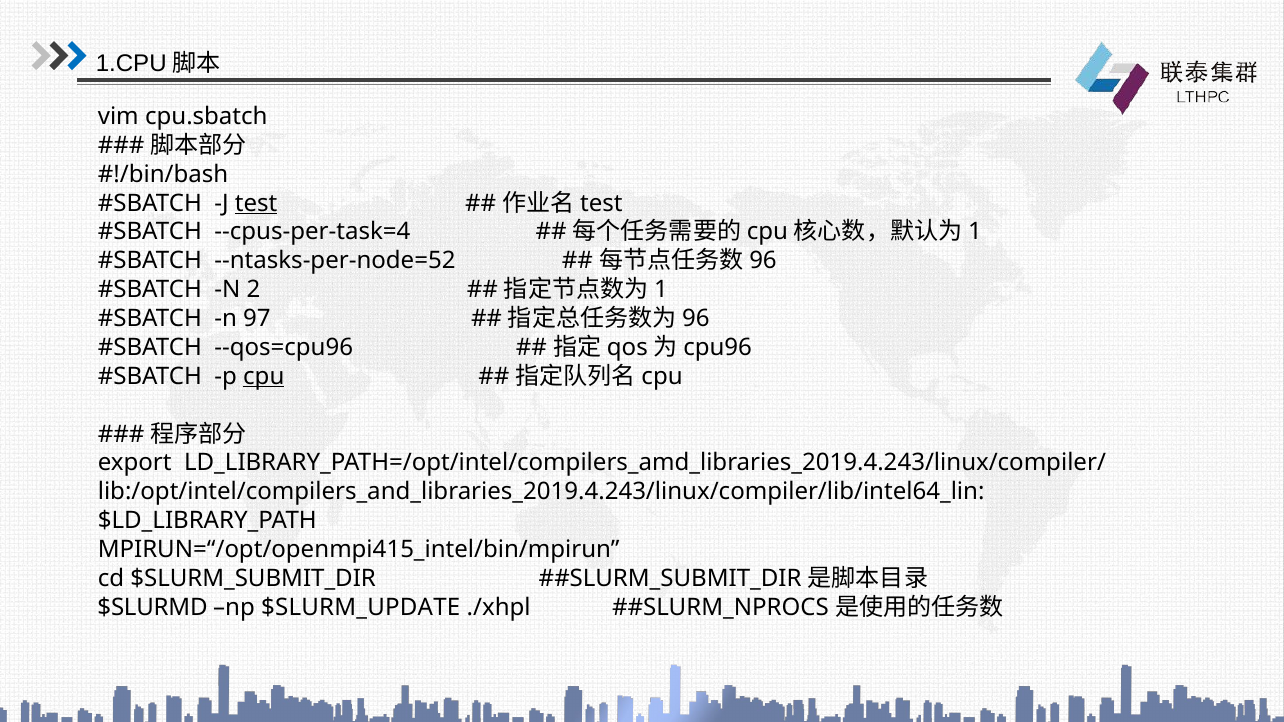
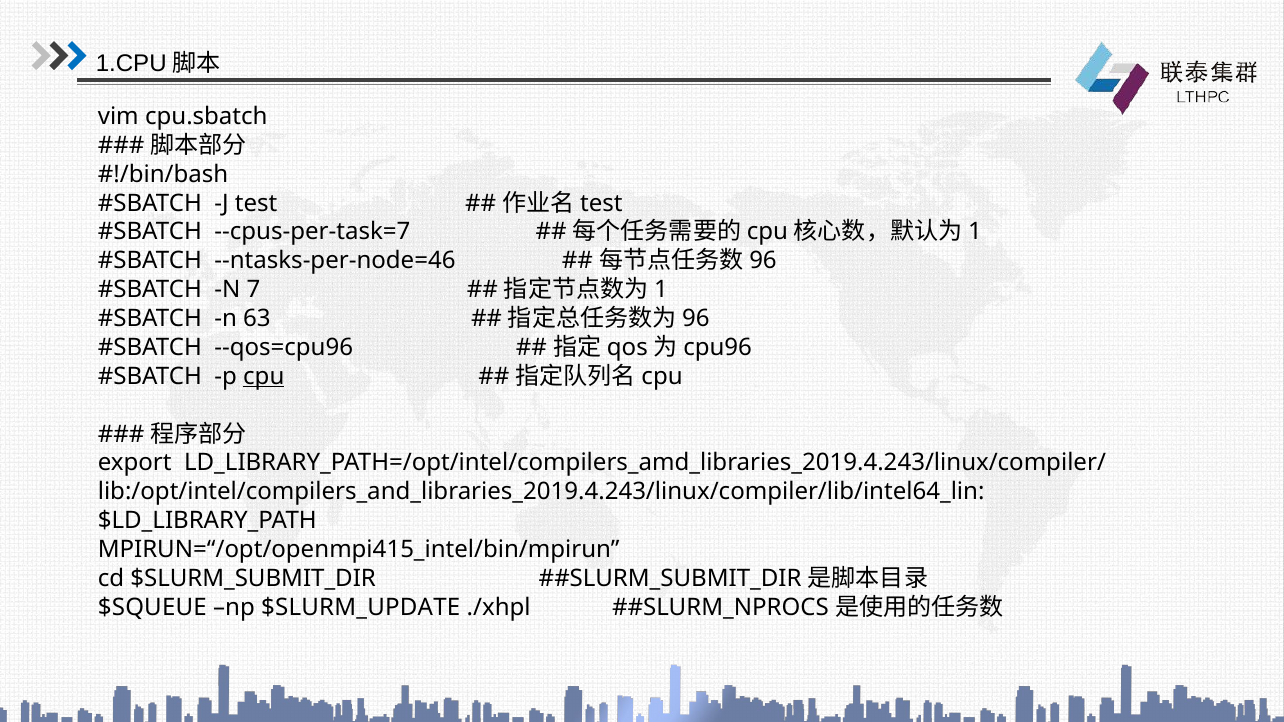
test underline: present -> none
--cpus-per-task=4: --cpus-per-task=4 -> --cpus-per-task=7
--ntasks-per-node=52: --ntasks-per-node=52 -> --ntasks-per-node=46
2: 2 -> 7
97: 97 -> 63
$SLURMD: $SLURMD -> $SQUEUE
